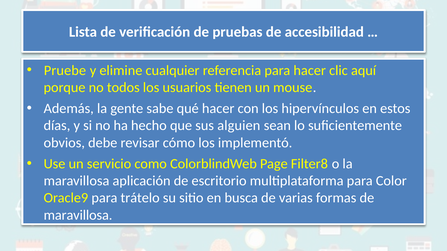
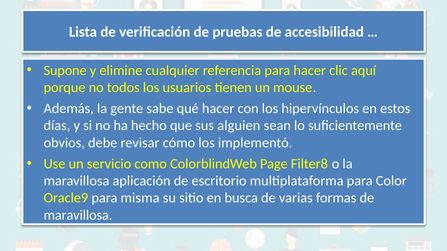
Pruebe: Pruebe -> Supone
trátelo: trátelo -> misma
